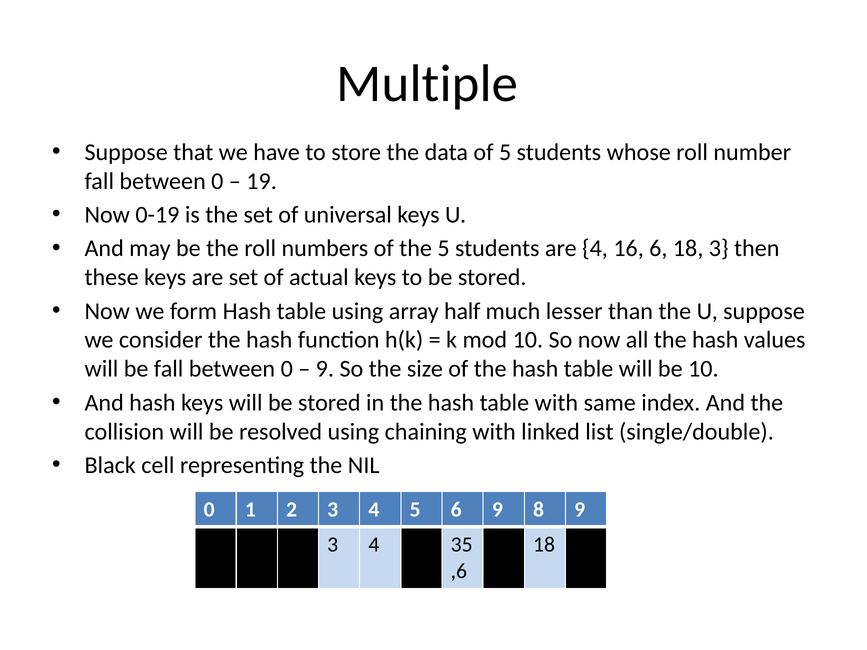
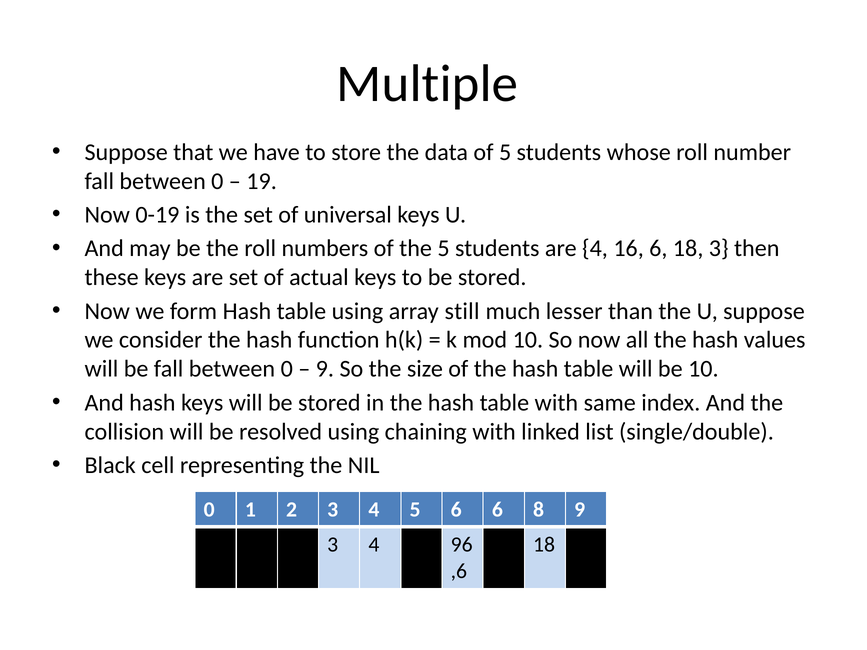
half: half -> still
6 9: 9 -> 6
35: 35 -> 96
